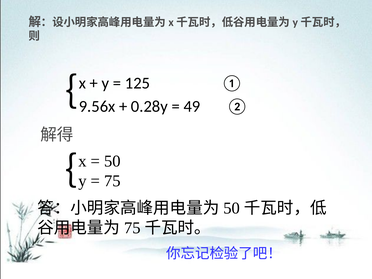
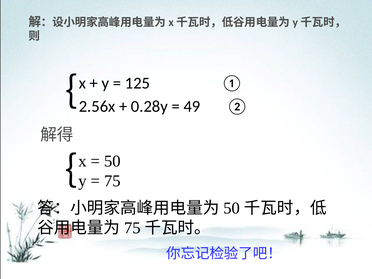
9.56x: 9.56x -> 2.56x
